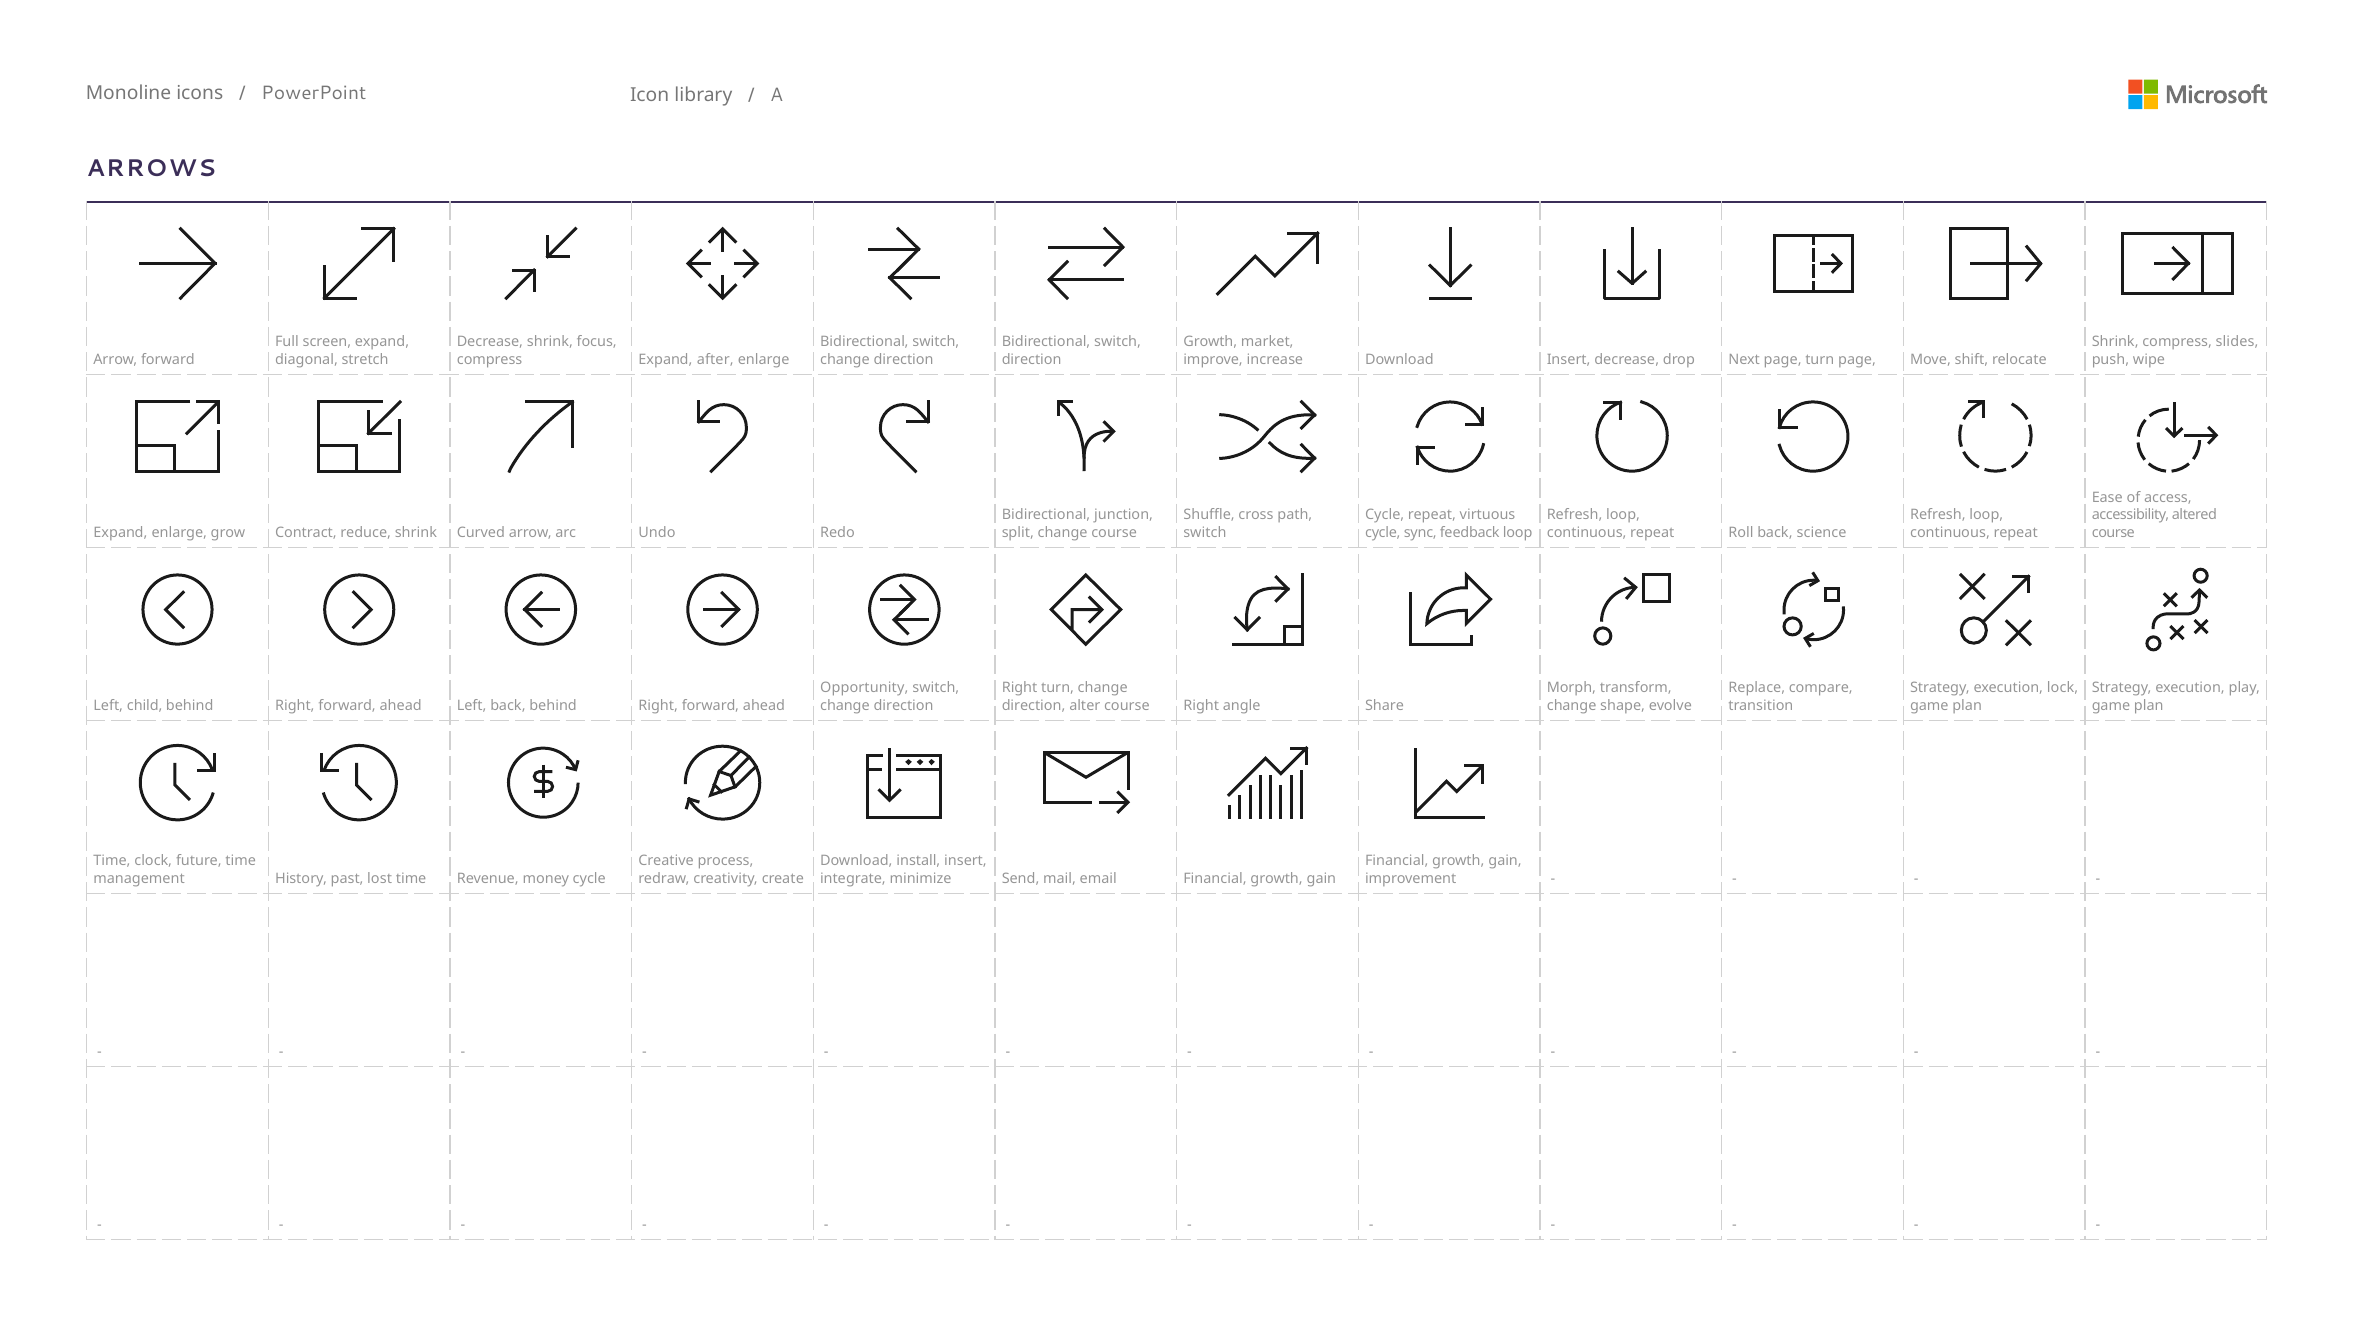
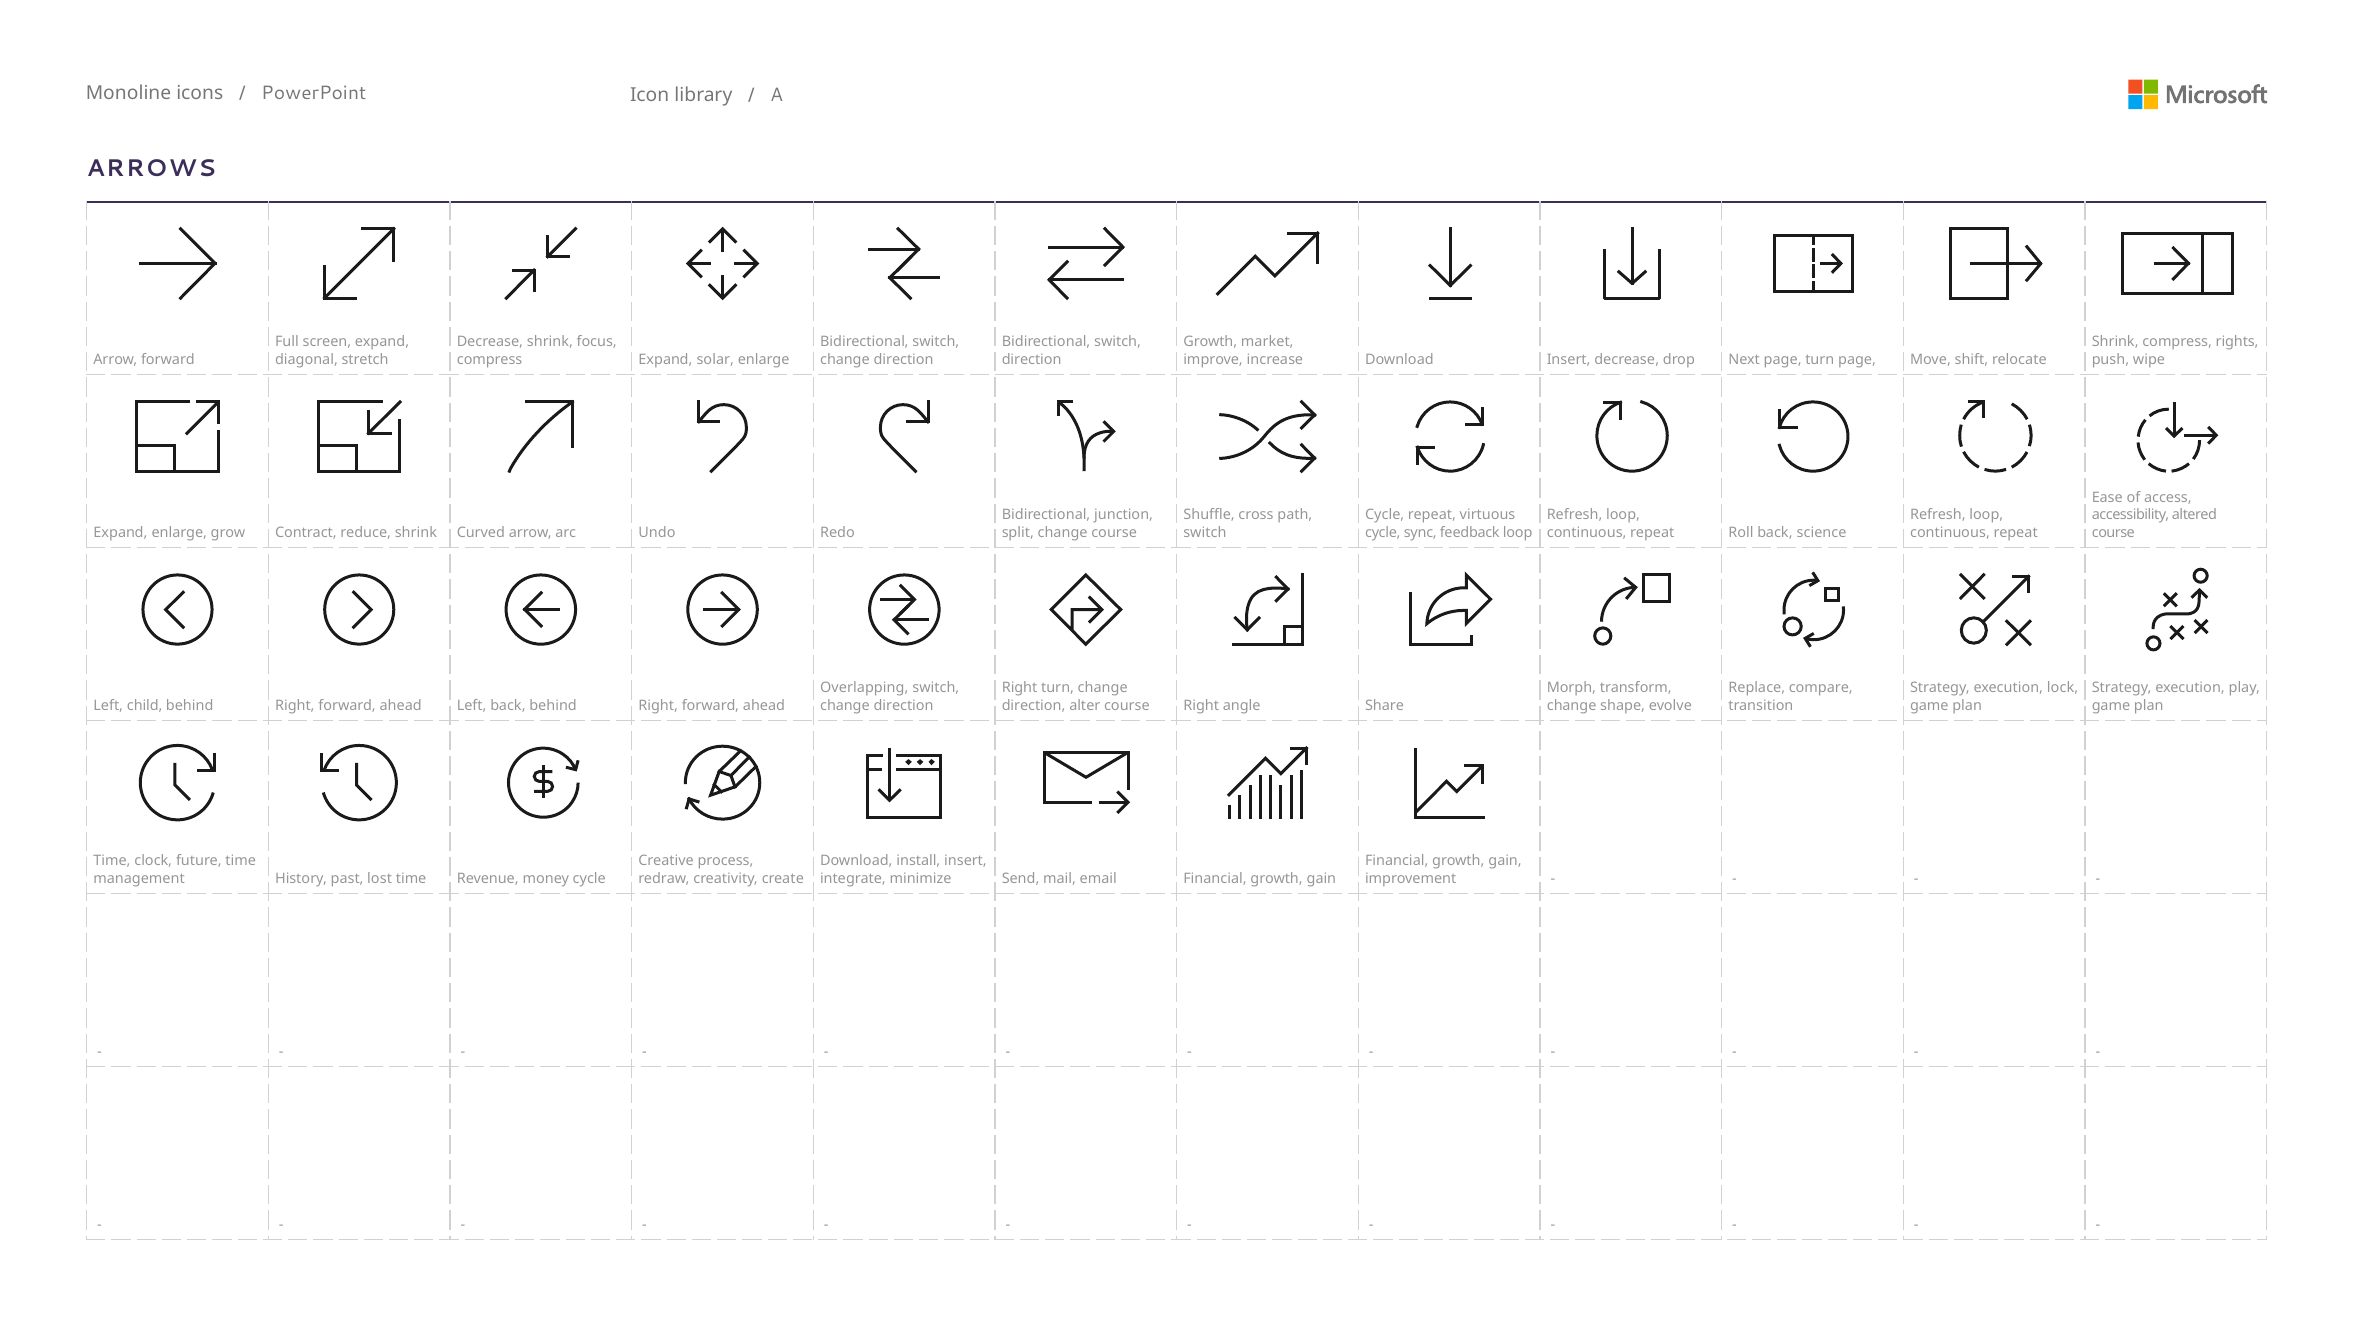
slides: slides -> rights
after: after -> solar
Opportunity: Opportunity -> Overlapping
